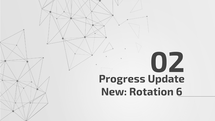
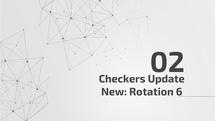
Progress: Progress -> Checkers
